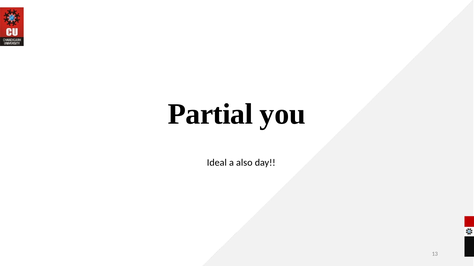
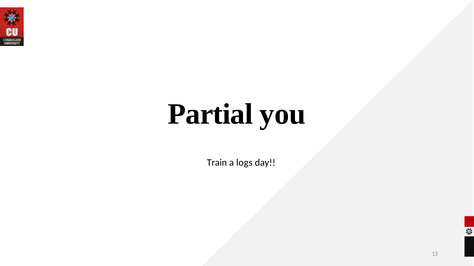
Ideal: Ideal -> Train
also: also -> logs
